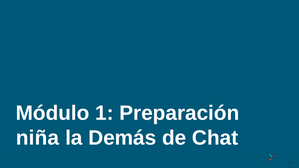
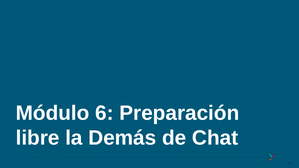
1: 1 -> 6
niña: niña -> libre
